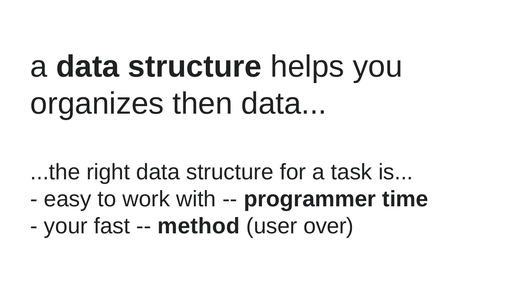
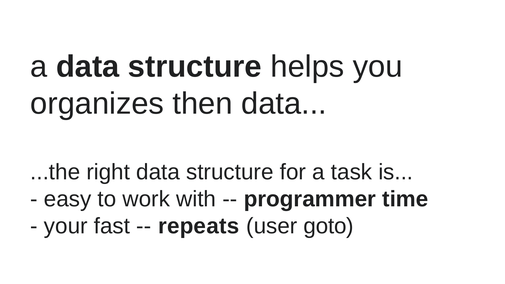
method: method -> repeats
over: over -> goto
